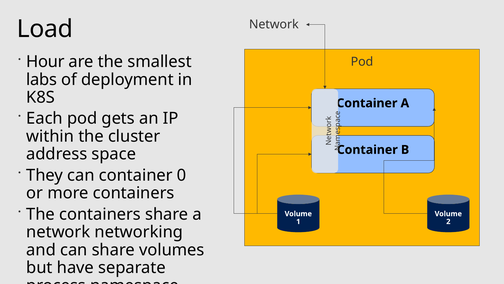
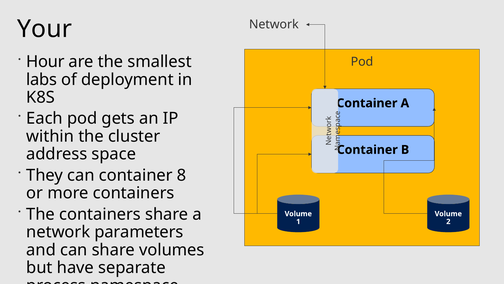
Load: Load -> Your
0: 0 -> 8
networking: networking -> parameters
